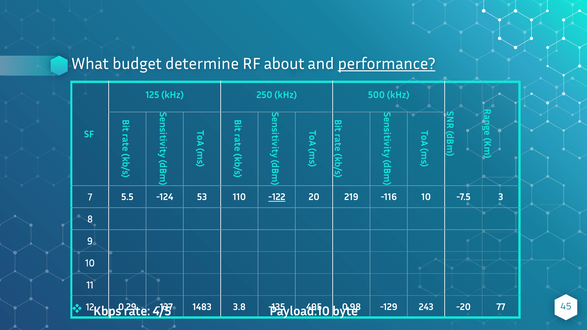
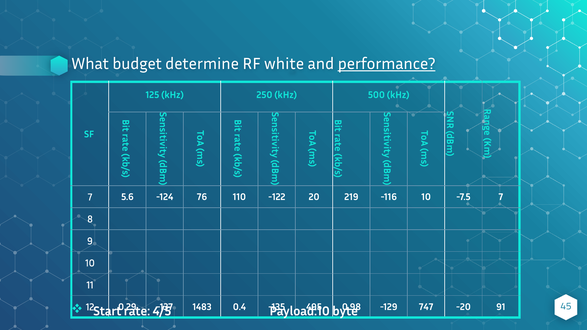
about: about -> white
5.5: 5.5 -> 5.6
53: 53 -> 76
-122 underline: present -> none
-7.5 3: 3 -> 7
3.8: 3.8 -> 0.4
243: 243 -> 747
77: 77 -> 91
Kbps: Kbps -> Start
